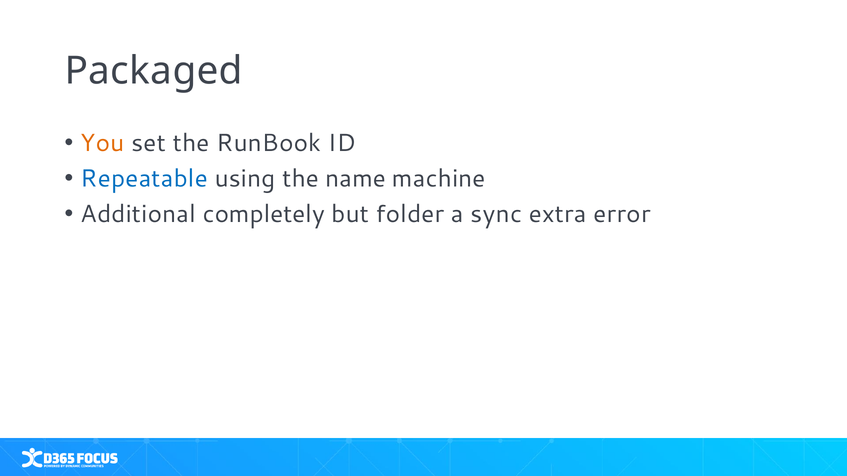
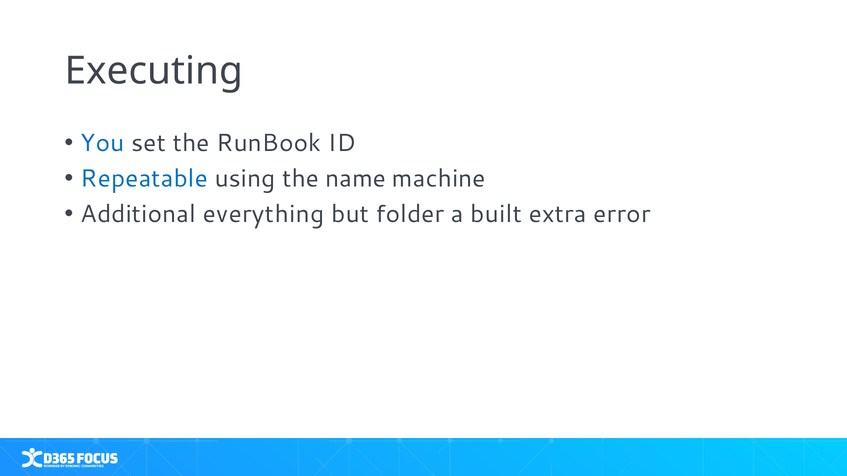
Packaged: Packaged -> Executing
You colour: orange -> blue
completely: completely -> everything
sync: sync -> built
